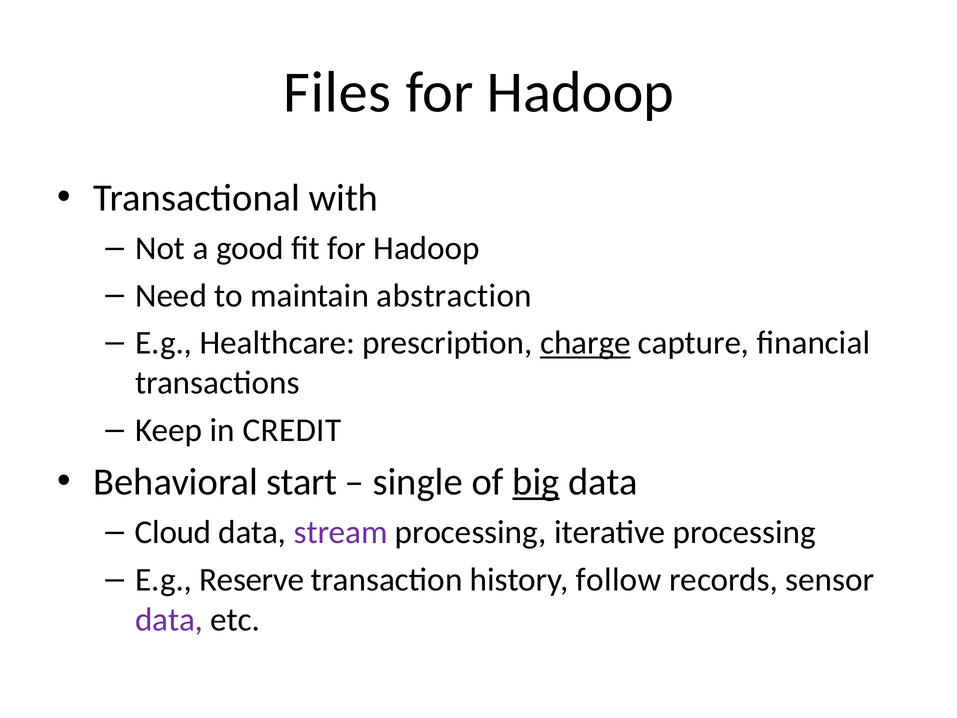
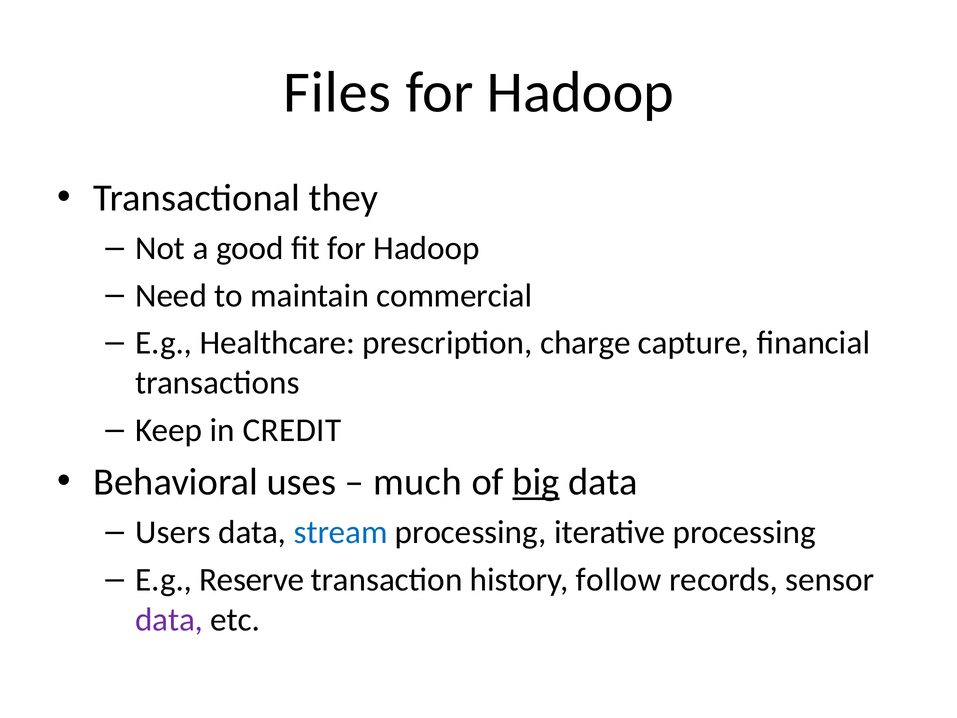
with: with -> they
abstraction: abstraction -> commercial
charge underline: present -> none
start: start -> uses
single: single -> much
Cloud: Cloud -> Users
stream colour: purple -> blue
